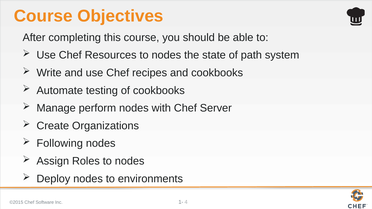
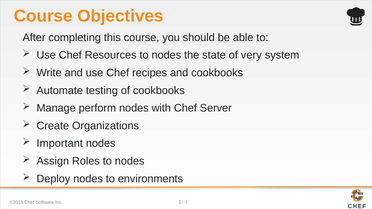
path: path -> very
Following: Following -> Important
